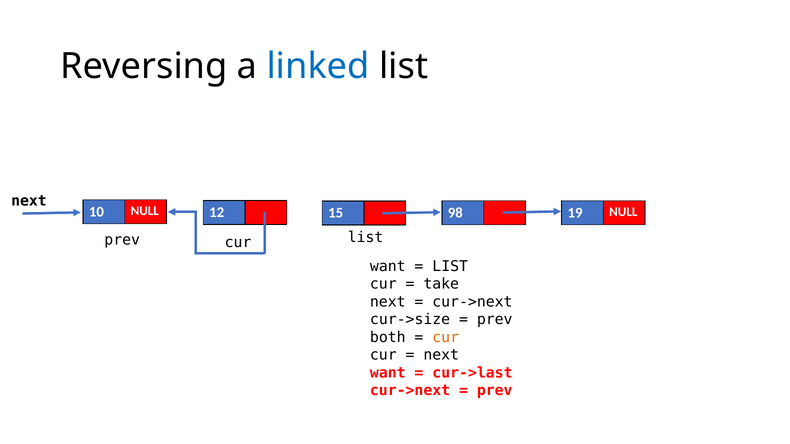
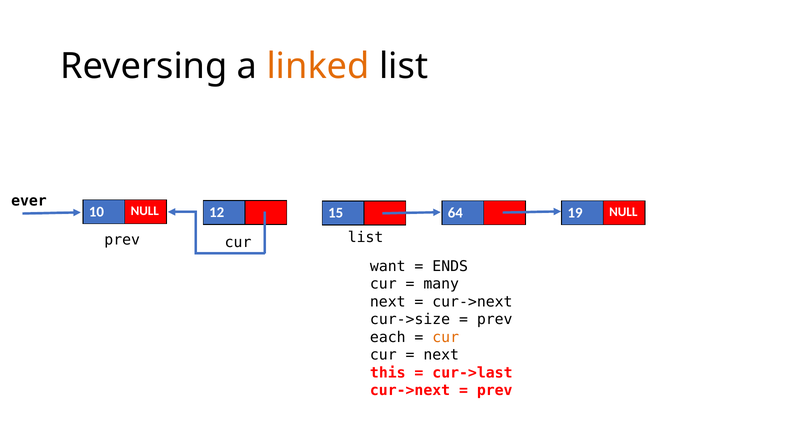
linked colour: blue -> orange
next at (29, 201): next -> ever
98: 98 -> 64
LIST at (450, 266): LIST -> ENDS
take: take -> many
both: both -> each
want at (388, 373): want -> this
